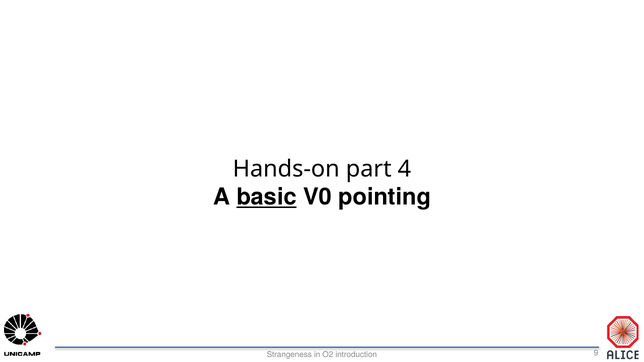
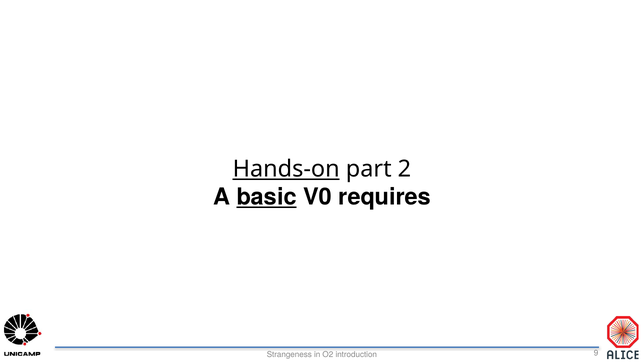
Hands-on underline: none -> present
4: 4 -> 2
pointing: pointing -> requires
